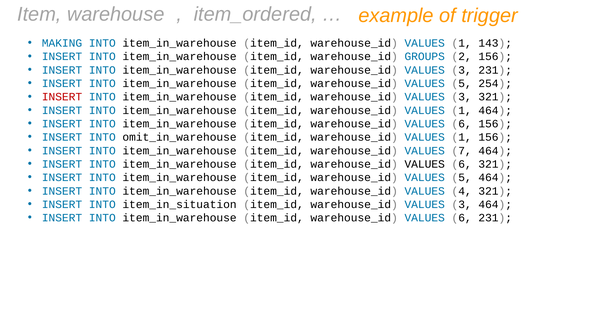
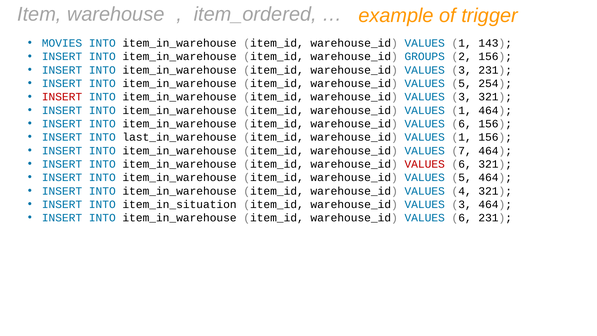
MAKING: MAKING -> MOVIES
omit_in_warehouse: omit_in_warehouse -> last_in_warehouse
VALUES at (425, 164) colour: black -> red
